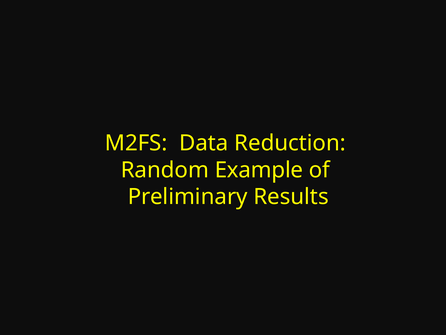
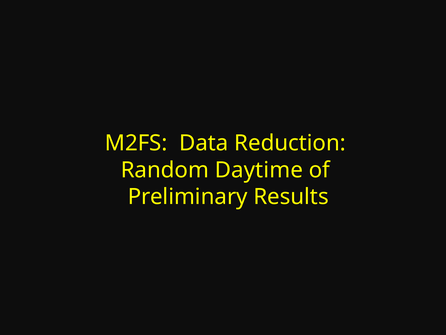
Example: Example -> Daytime
